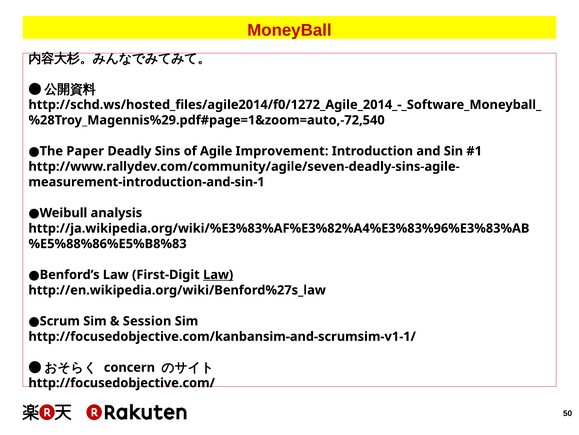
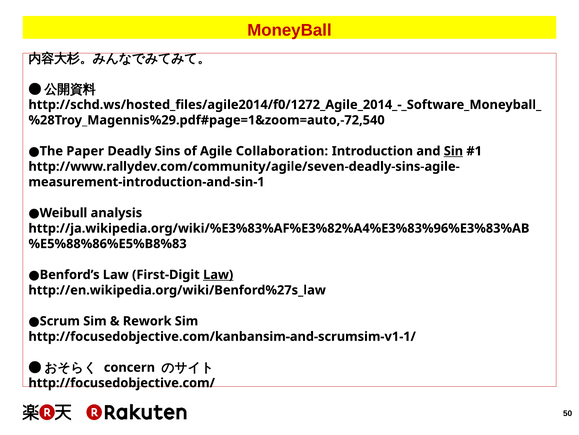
Improvement: Improvement -> Collaboration
Sin underline: none -> present
Session: Session -> Rework
